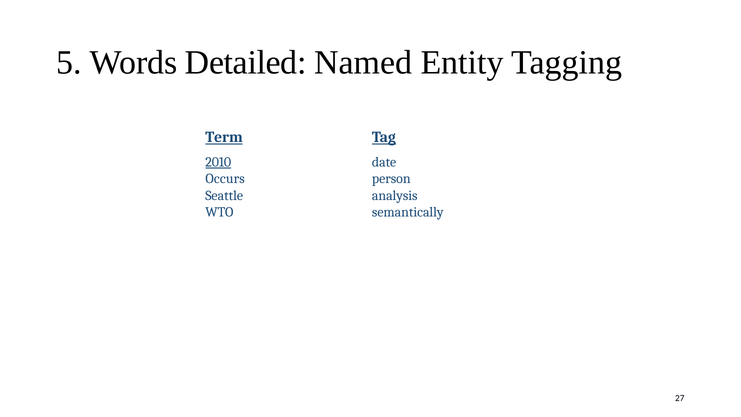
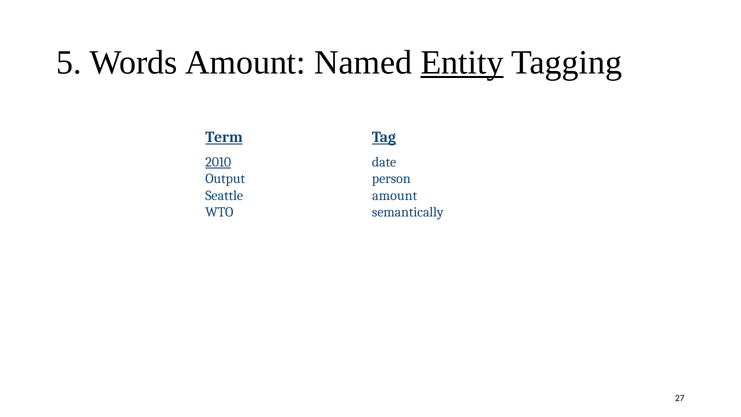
Words Detailed: Detailed -> Amount
Entity underline: none -> present
Occurs: Occurs -> Output
Seattle analysis: analysis -> amount
